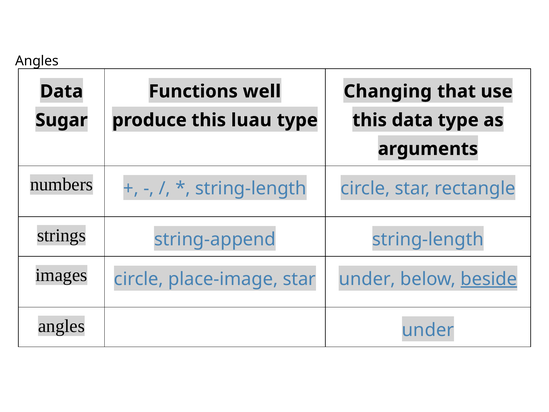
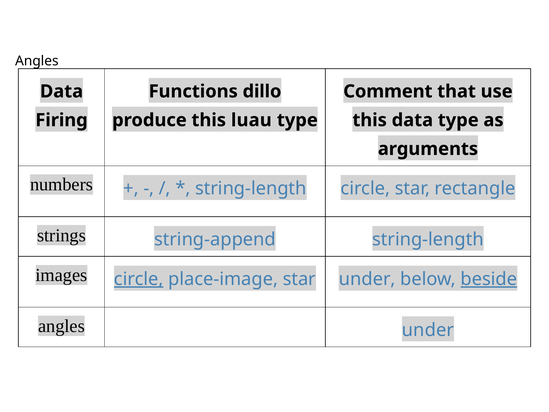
well: well -> dillo
Changing: Changing -> Comment
Sugar: Sugar -> Firing
circle at (139, 279) underline: none -> present
